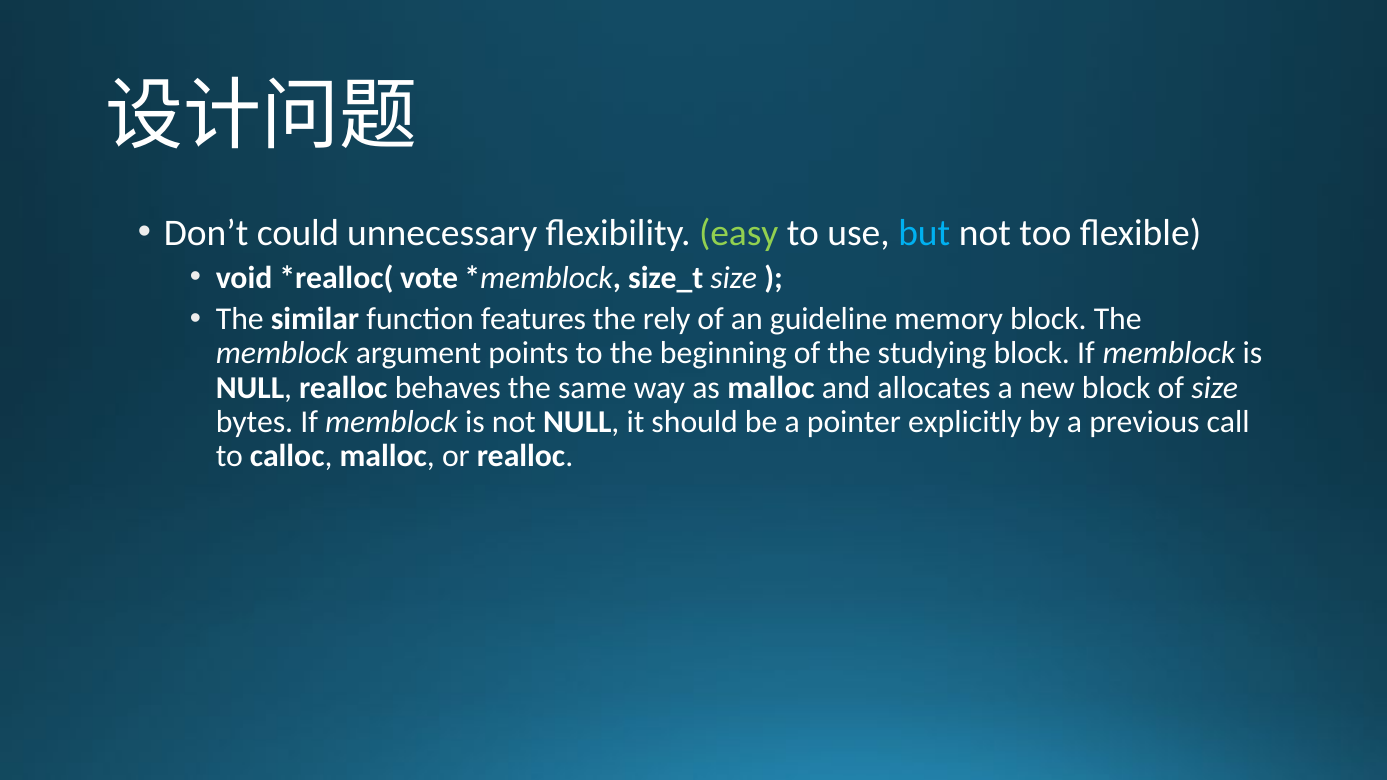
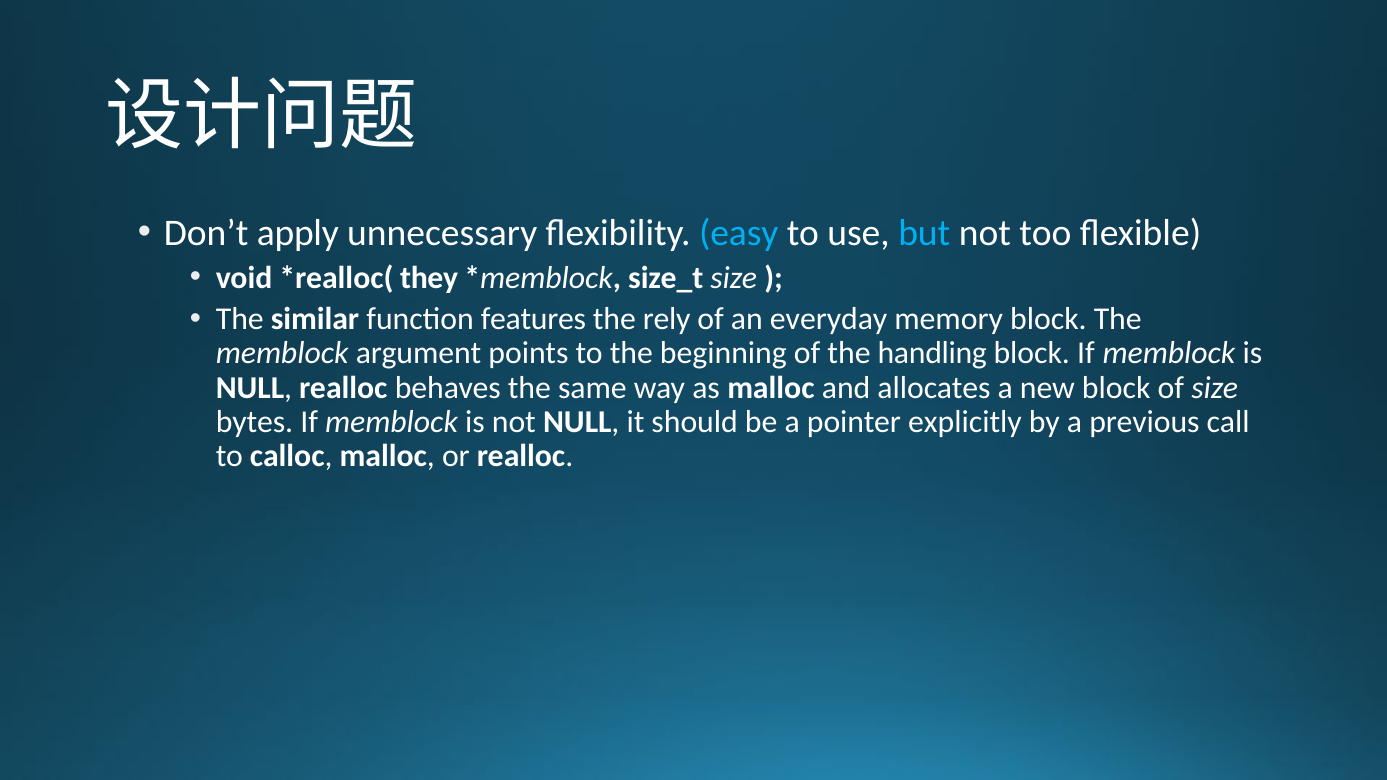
could: could -> apply
easy colour: light green -> light blue
vote: vote -> they
guideline: guideline -> everyday
studying: studying -> handling
